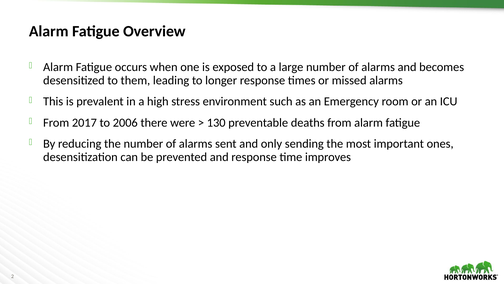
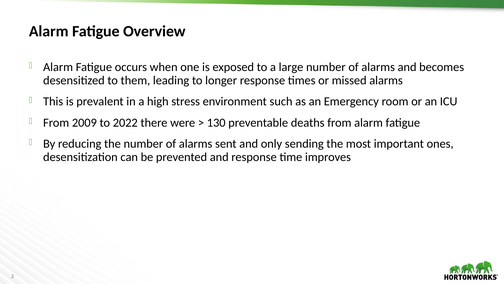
2017: 2017 -> 2009
2006: 2006 -> 2022
